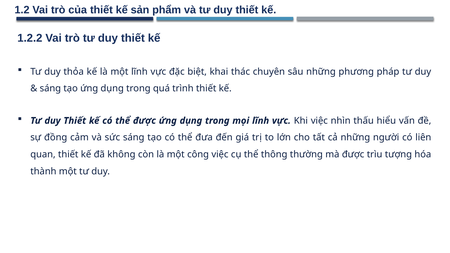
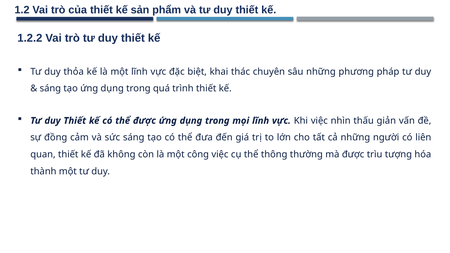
hiểu: hiểu -> giản
